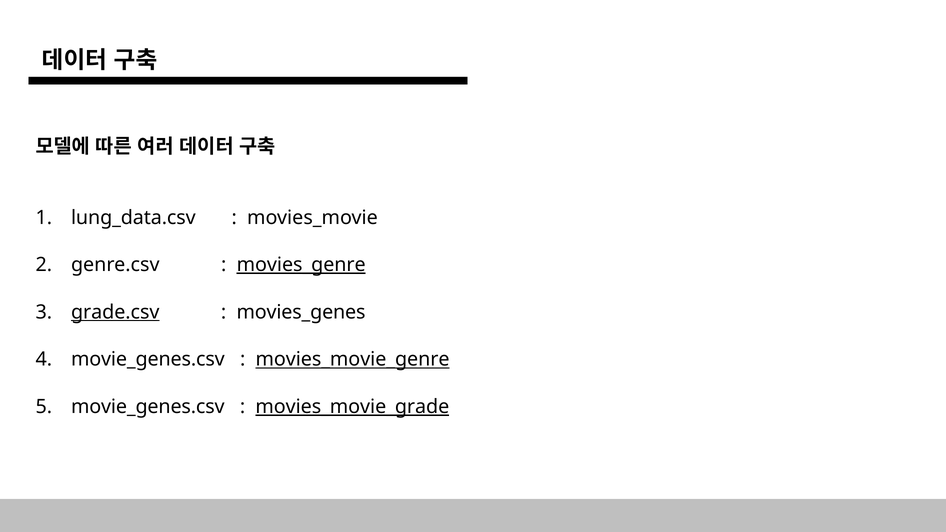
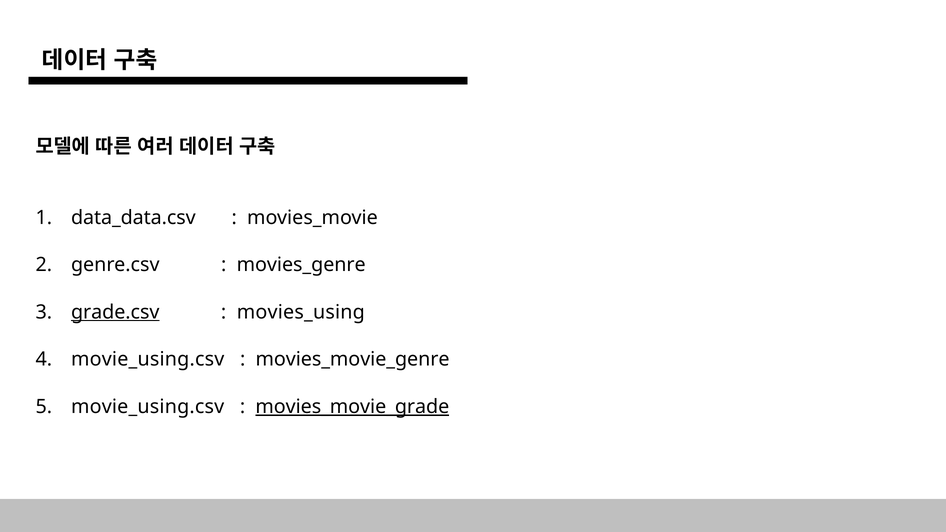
lung_data.csv: lung_data.csv -> data_data.csv
movies_genre underline: present -> none
movies_genes: movies_genes -> movies_using
movie_genes.csv at (148, 360): movie_genes.csv -> movie_using.csv
movies_movie_genre underline: present -> none
movie_genes.csv at (148, 407): movie_genes.csv -> movie_using.csv
